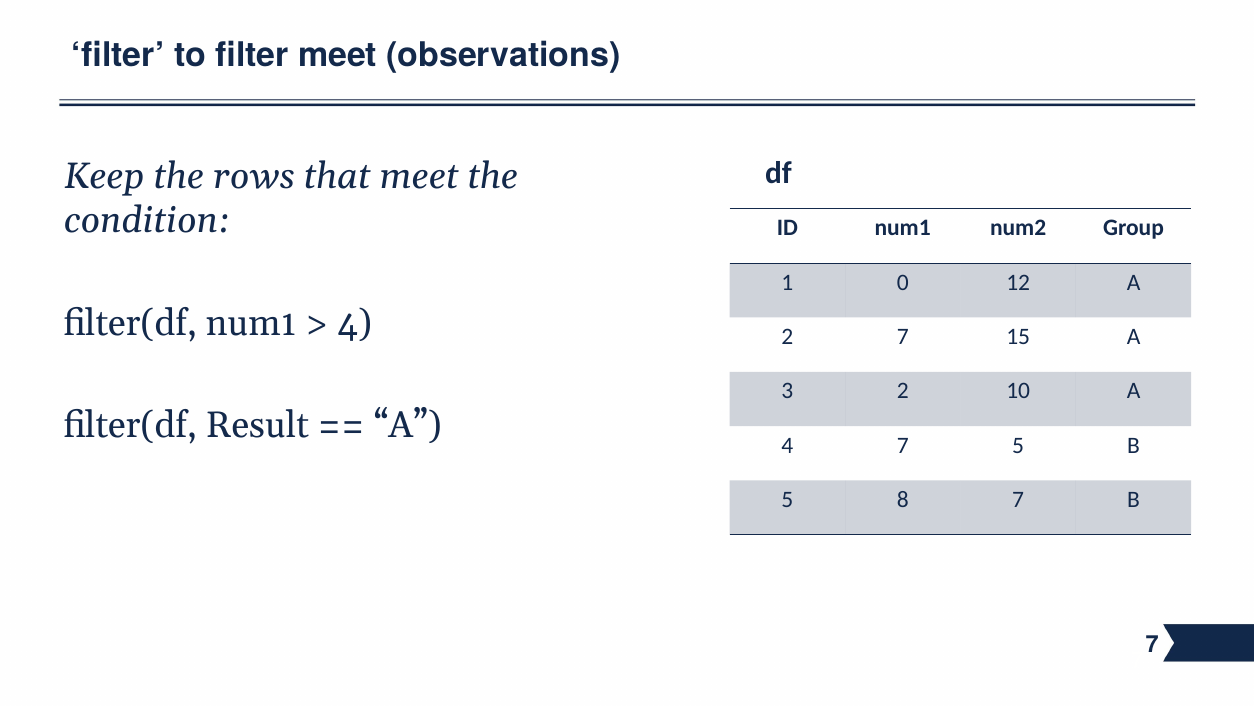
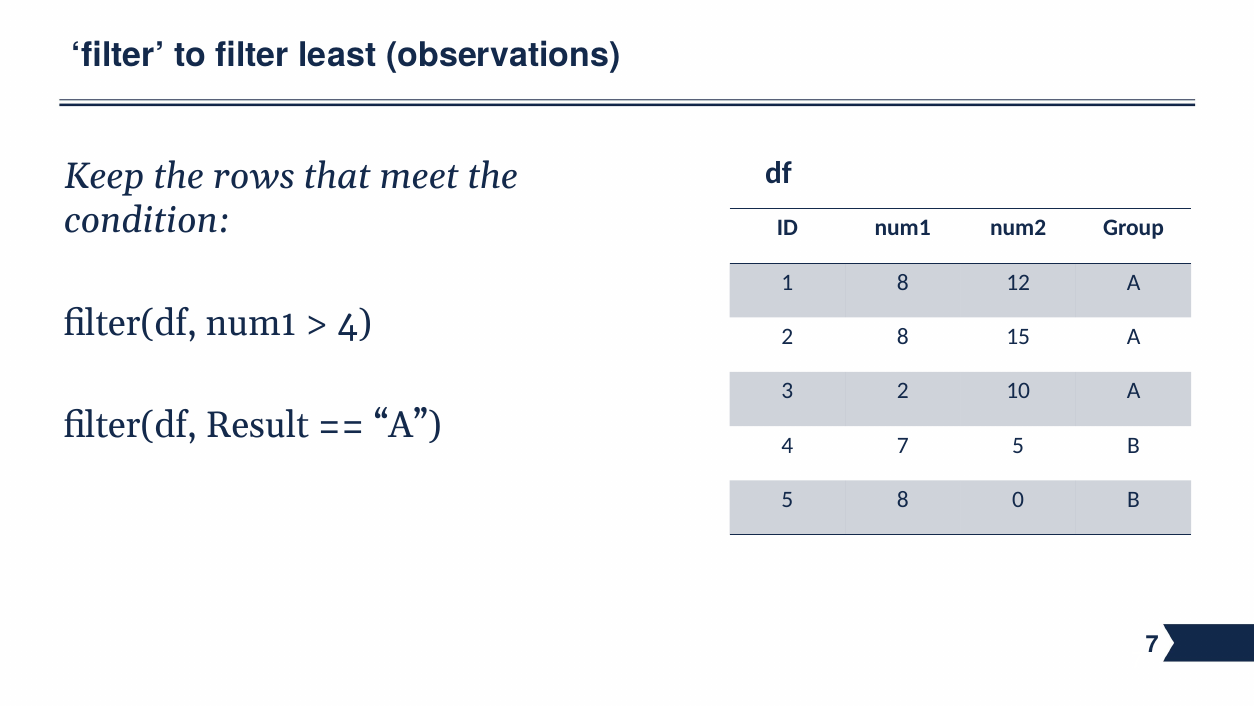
filter meet: meet -> least
1 0: 0 -> 8
2 7: 7 -> 8
8 7: 7 -> 0
